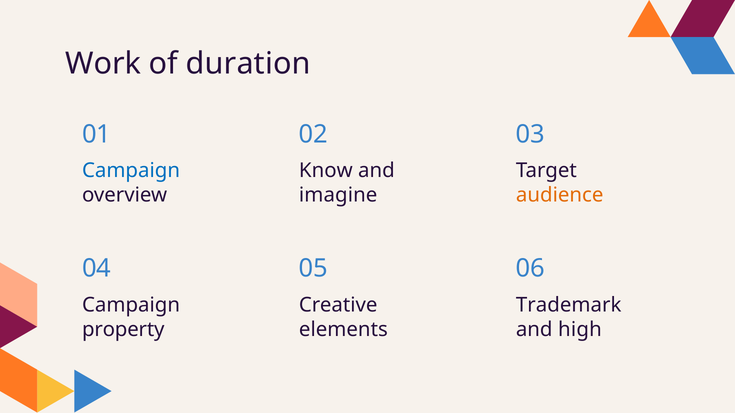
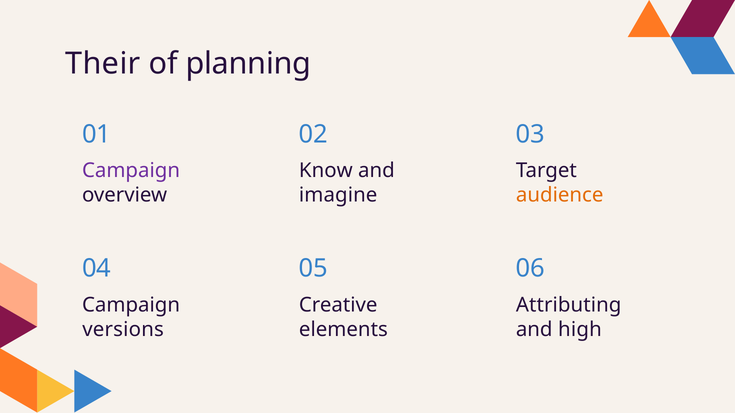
Work: Work -> Their
duration: duration -> planning
Campaign at (131, 171) colour: blue -> purple
Trademark: Trademark -> Attributing
property: property -> versions
